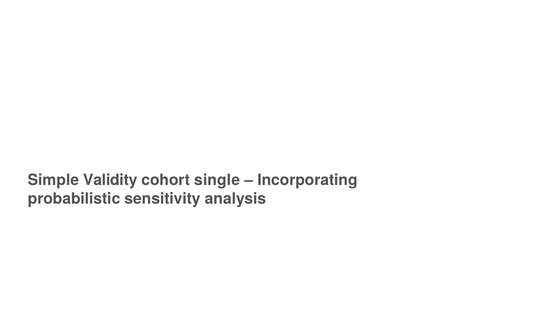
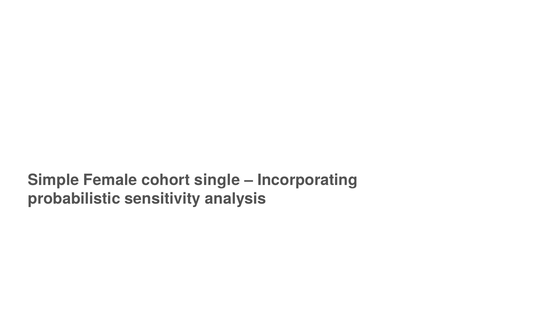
Validity: Validity -> Female
